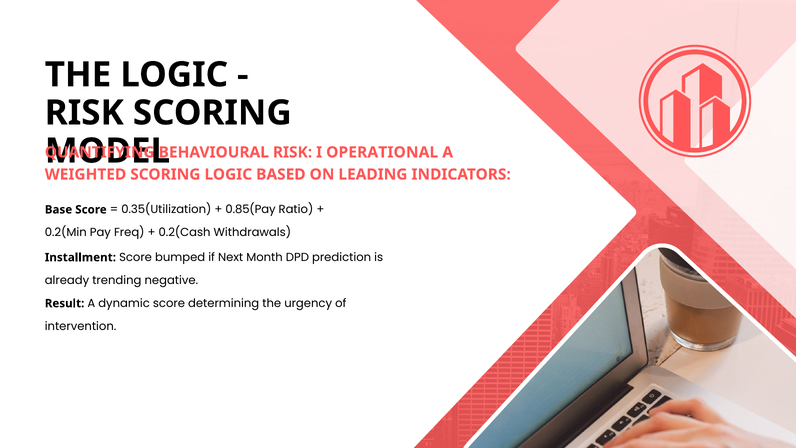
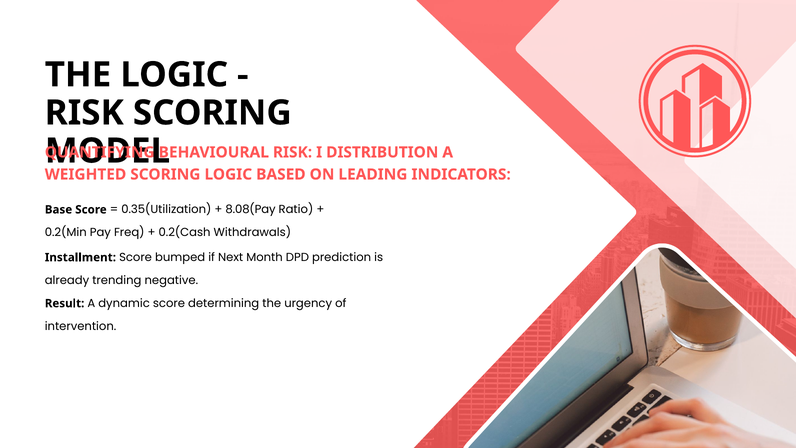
OPERATIONAL: OPERATIONAL -> DISTRIBUTION
0.85(Pay: 0.85(Pay -> 8.08(Pay
